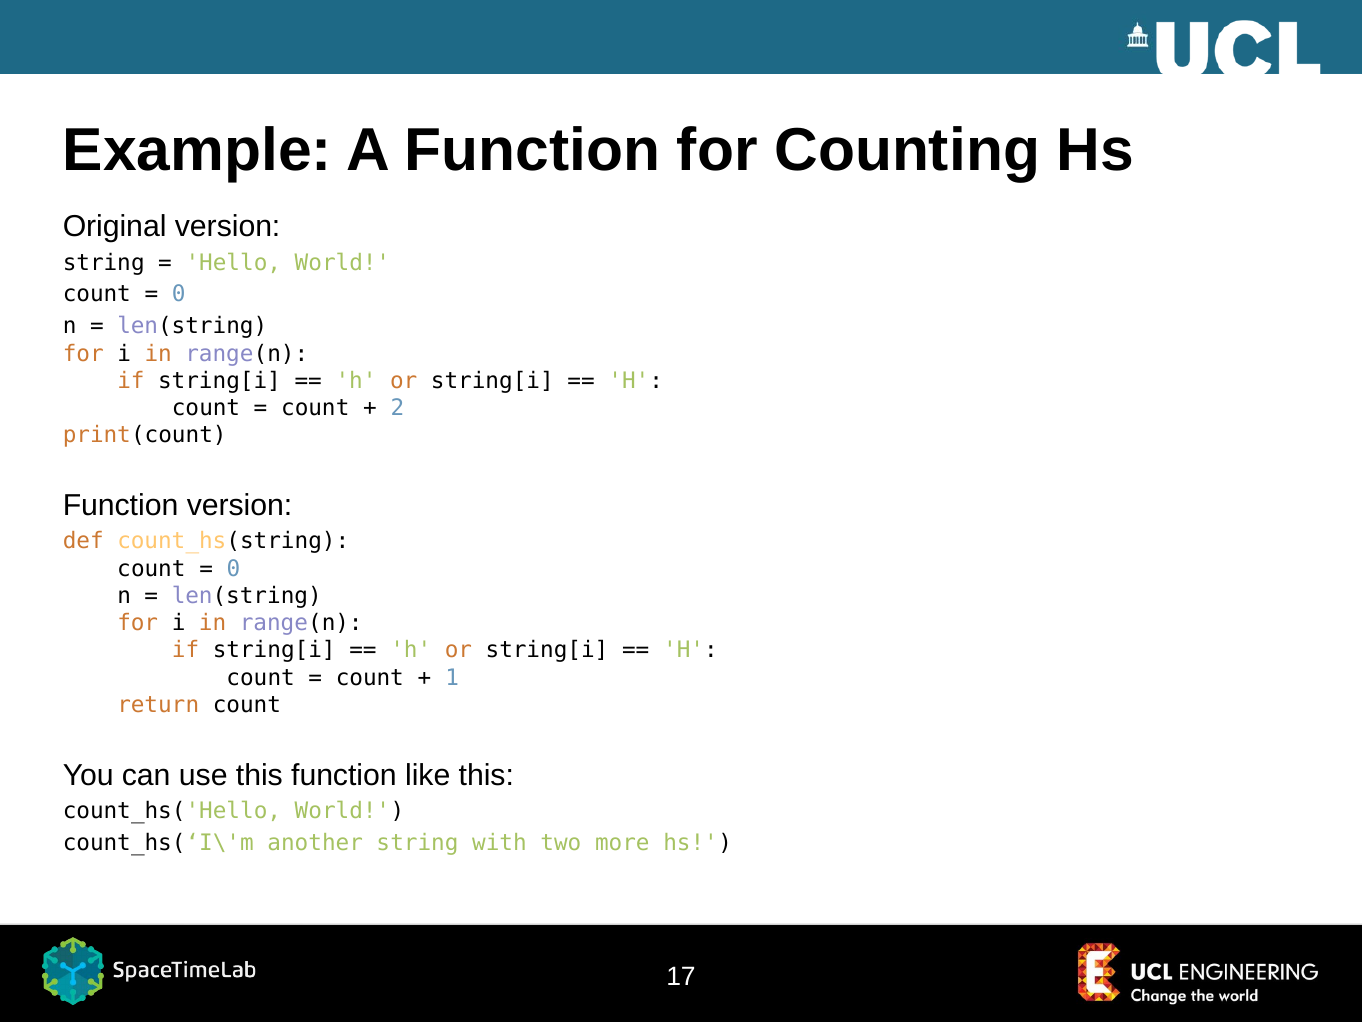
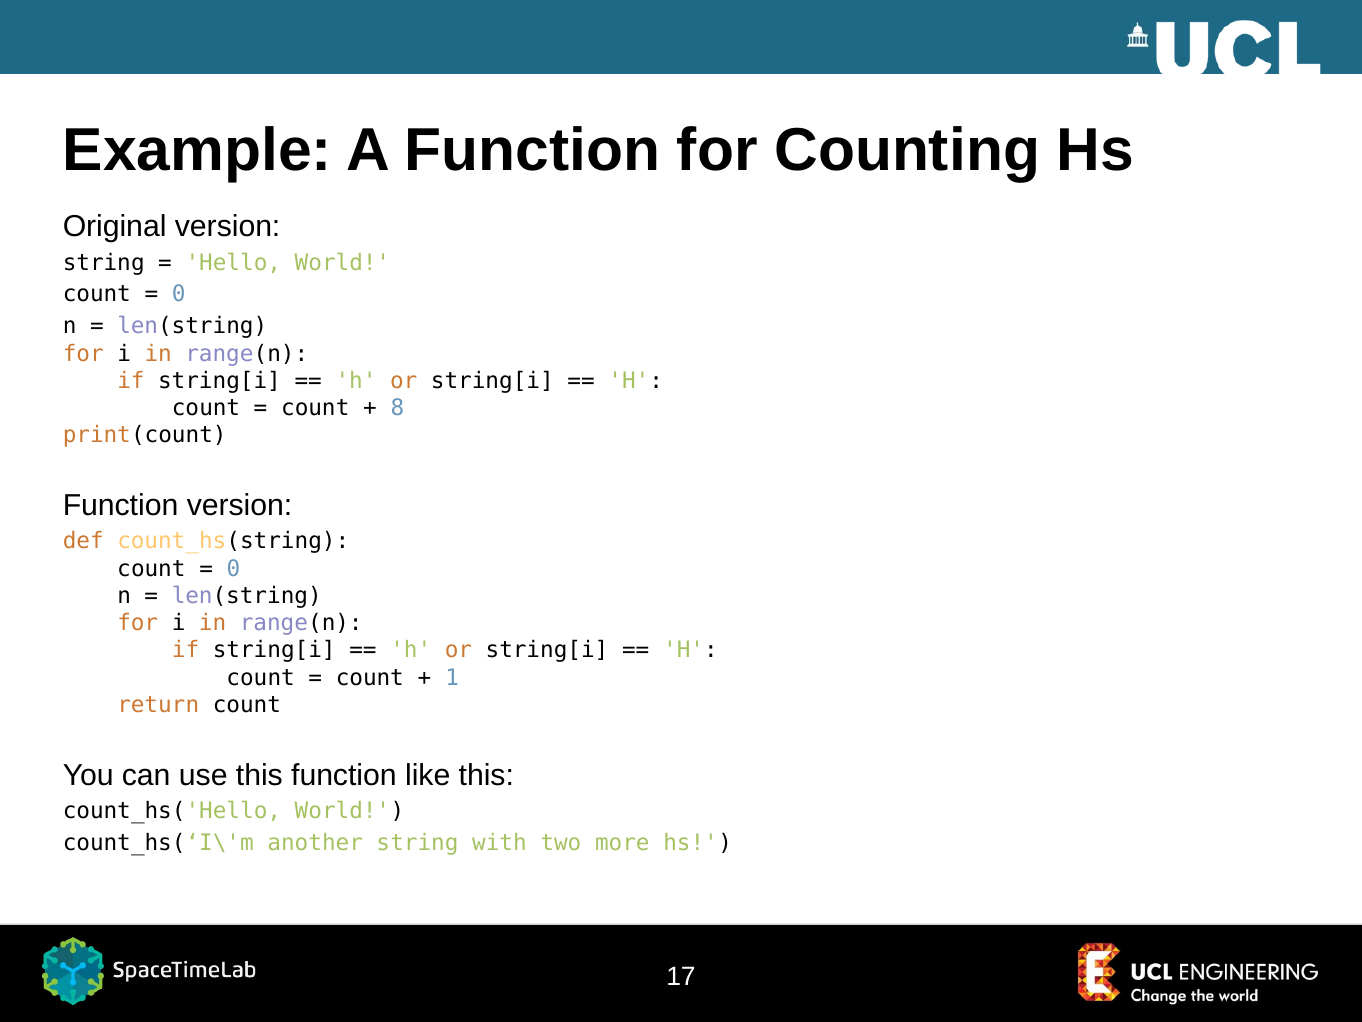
2: 2 -> 8
